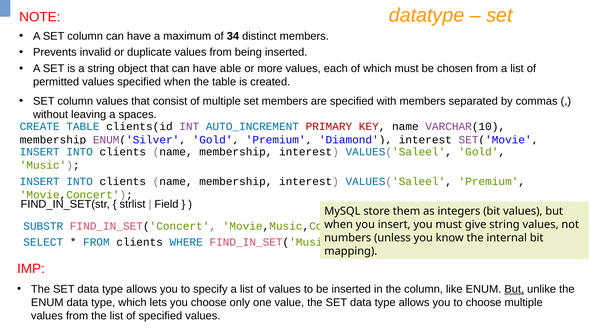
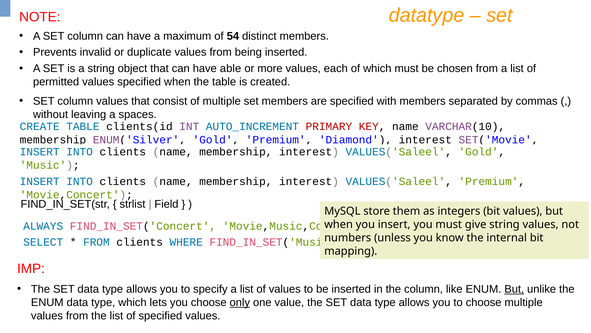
34: 34 -> 54
SUBSTR: SUBSTR -> ALWAYS
only underline: none -> present
